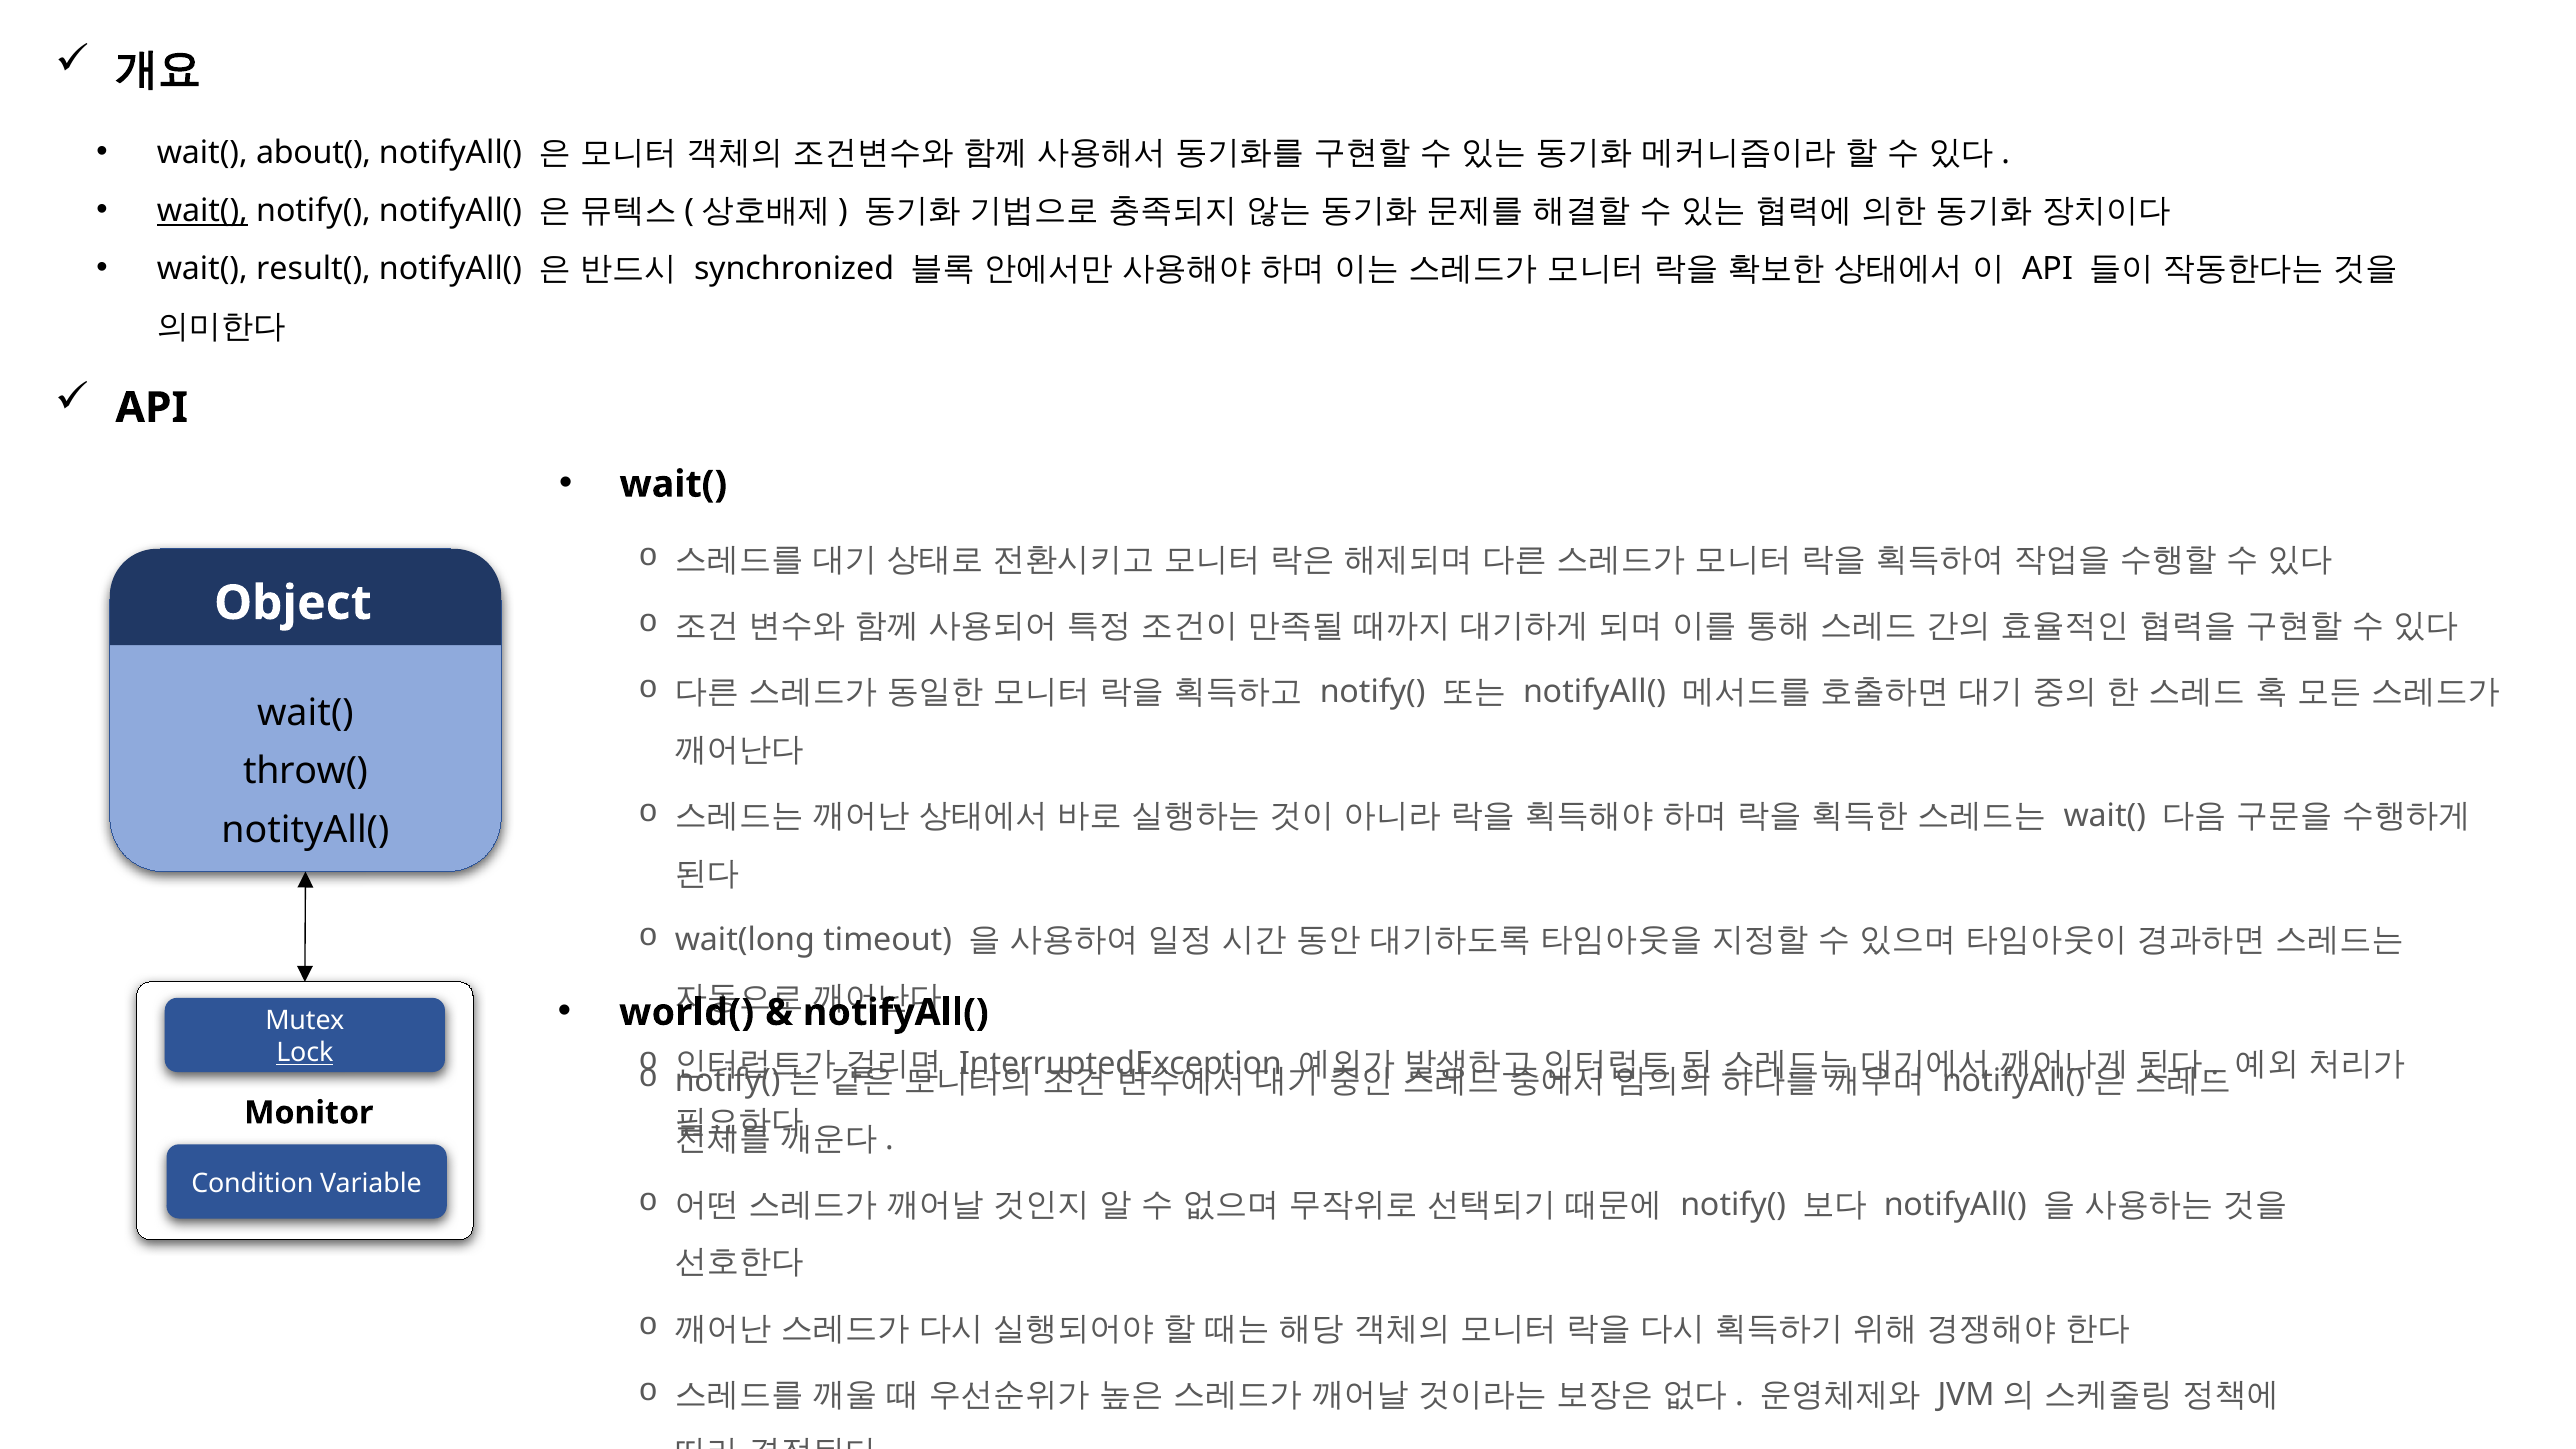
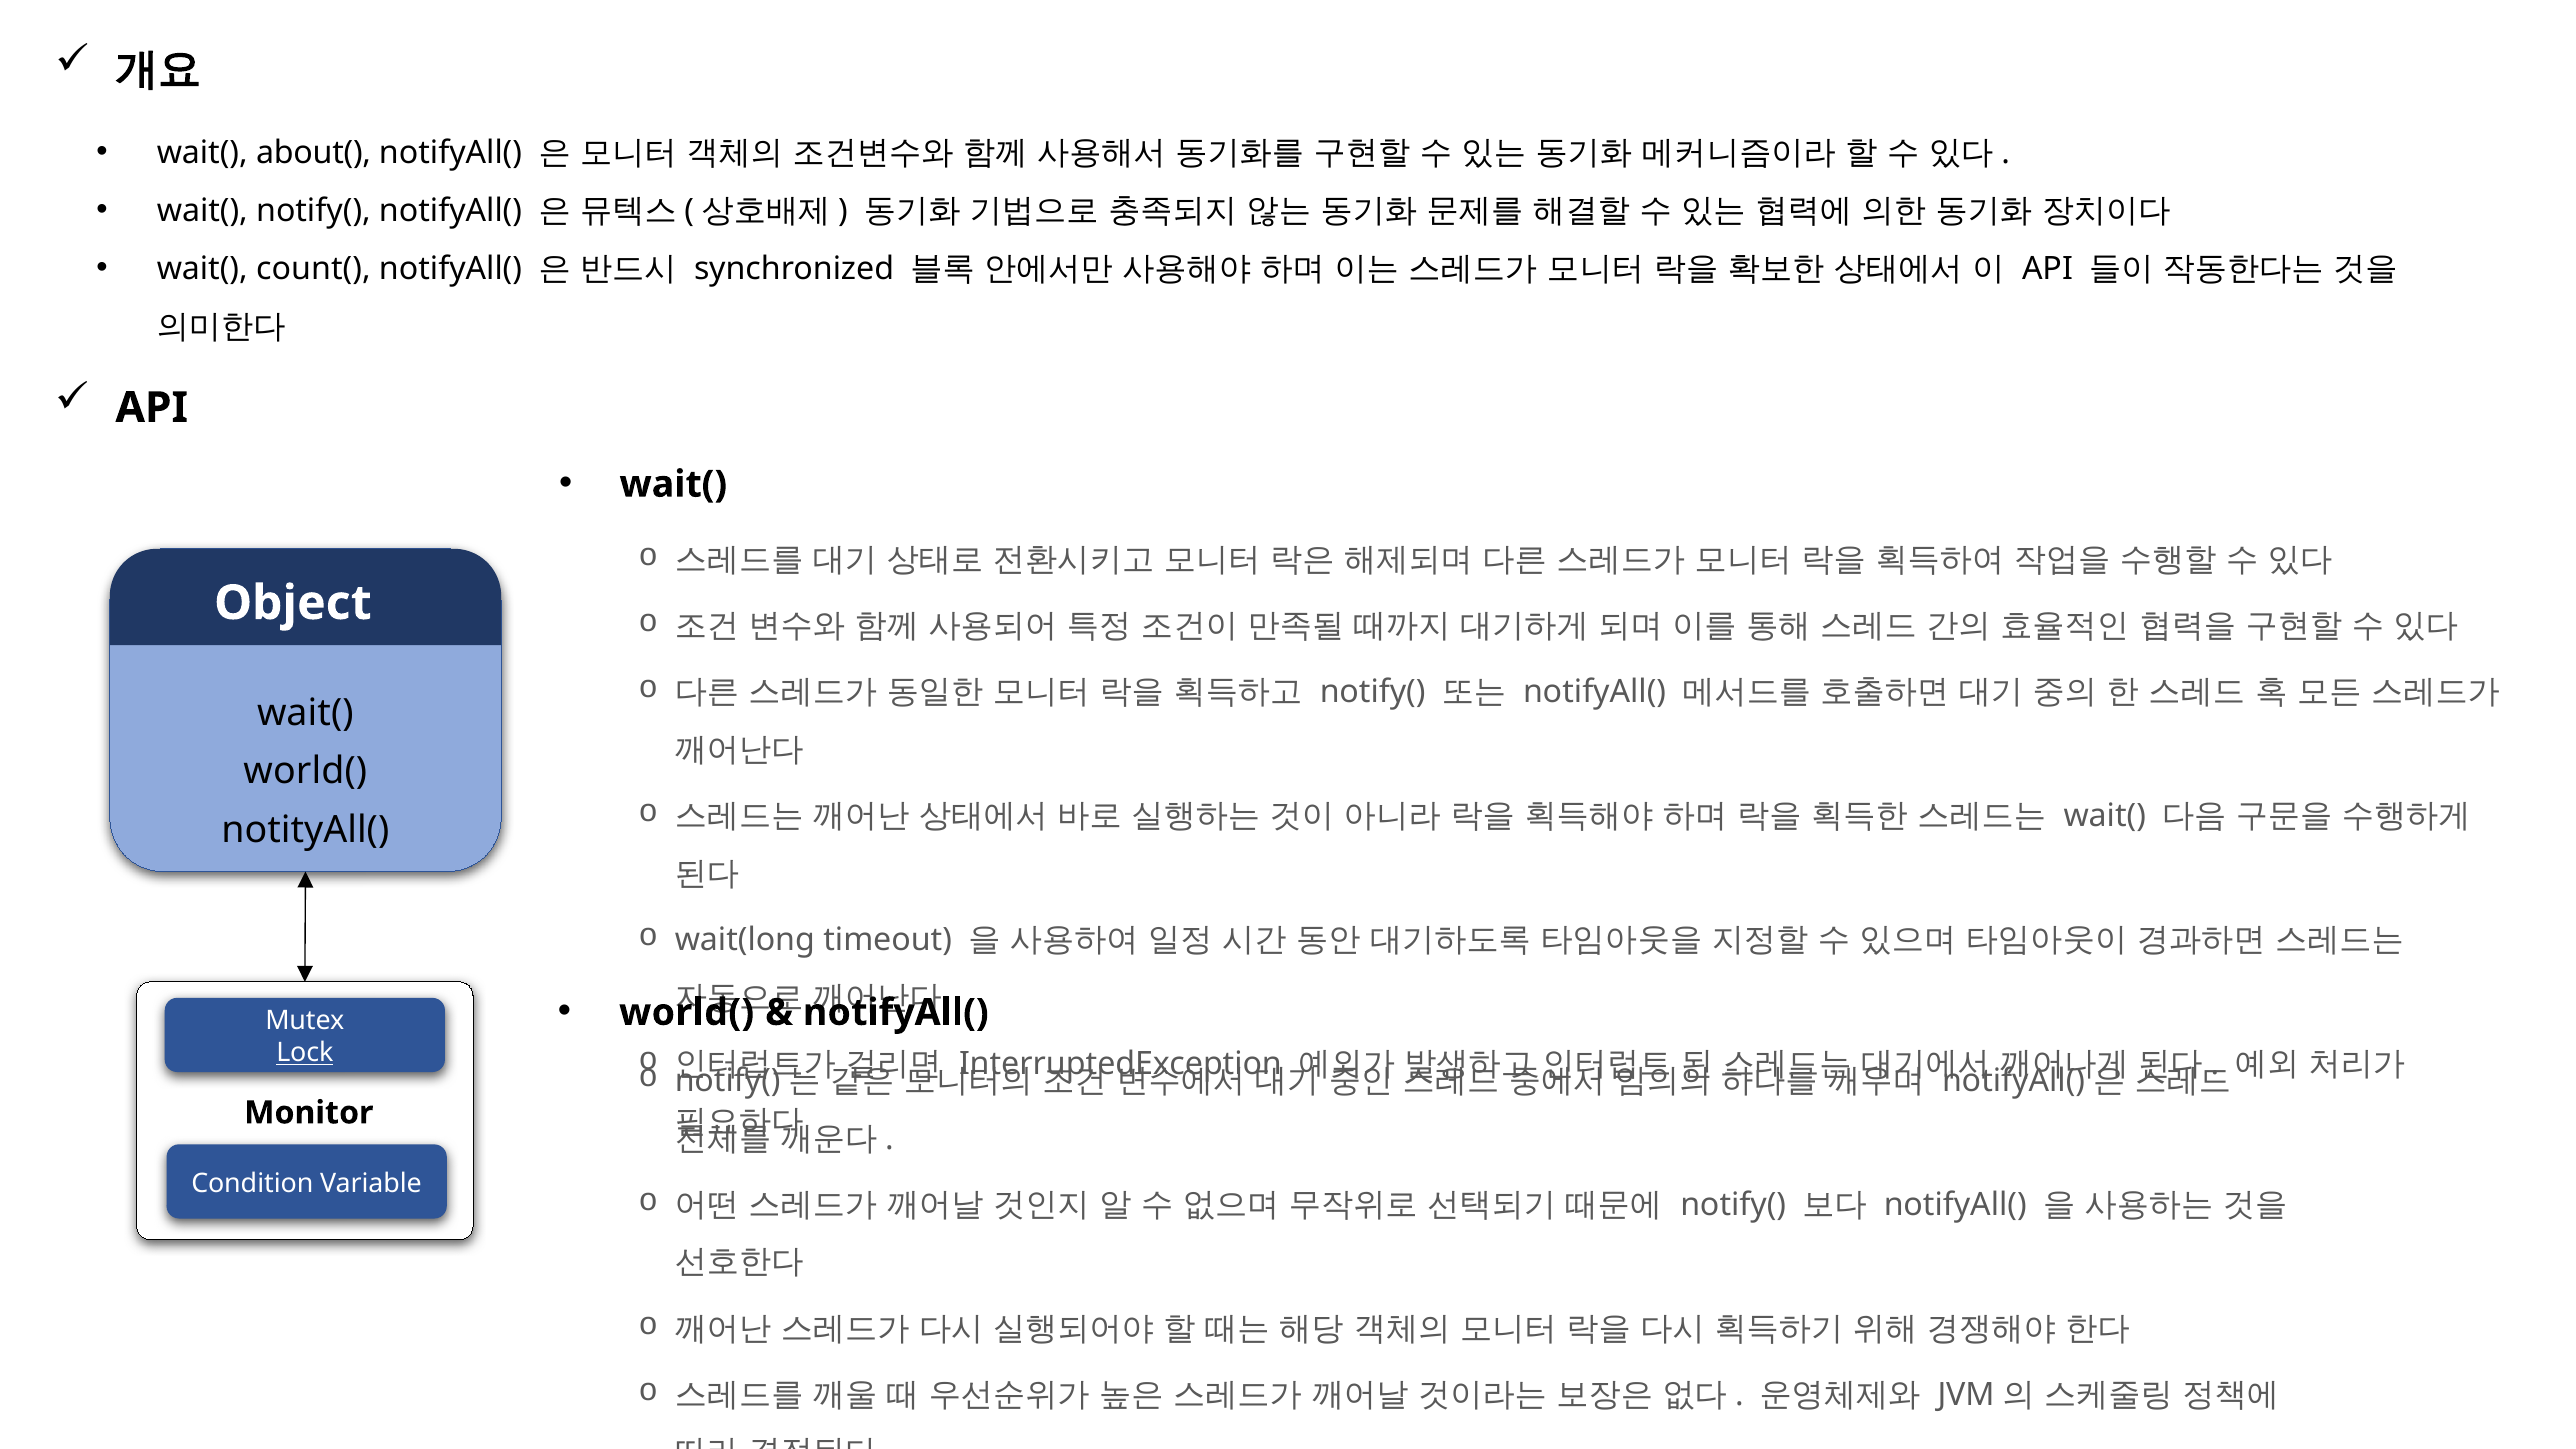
wait( at (202, 211) underline: present -> none
result(: result( -> count(
throw( at (306, 771): throw( -> world(
